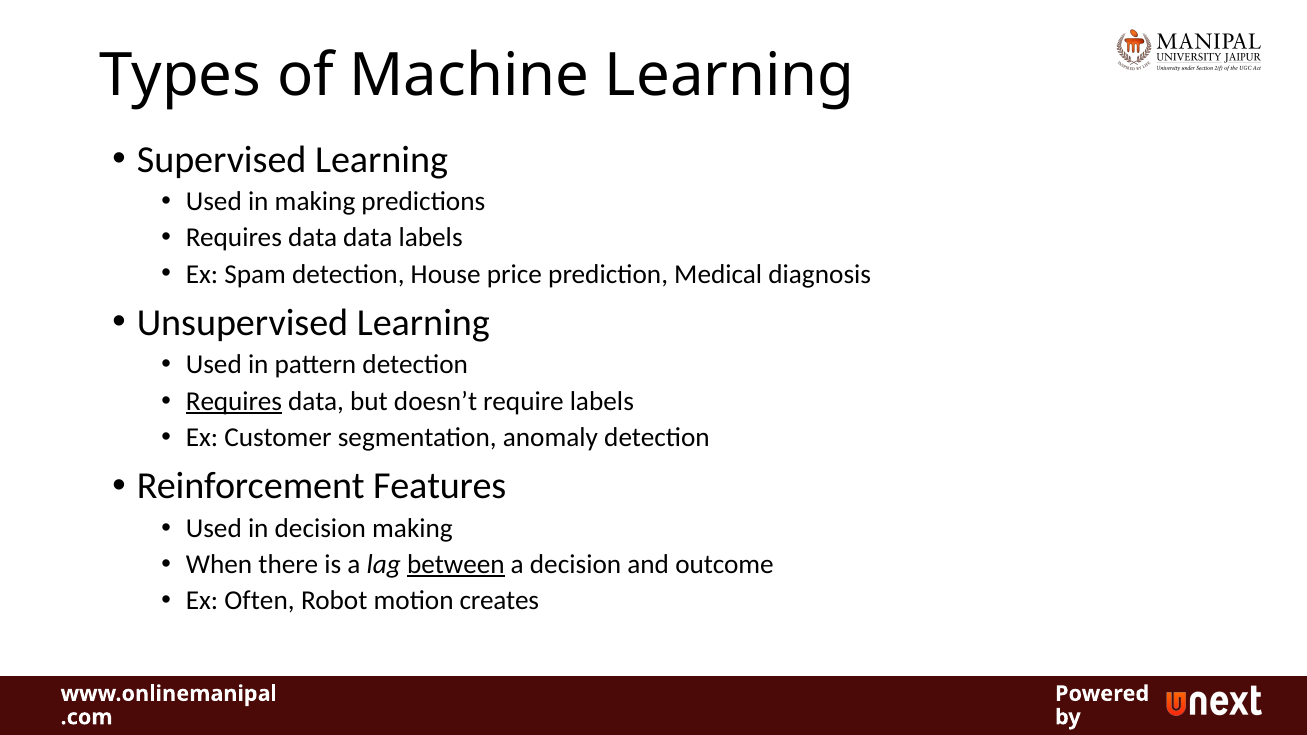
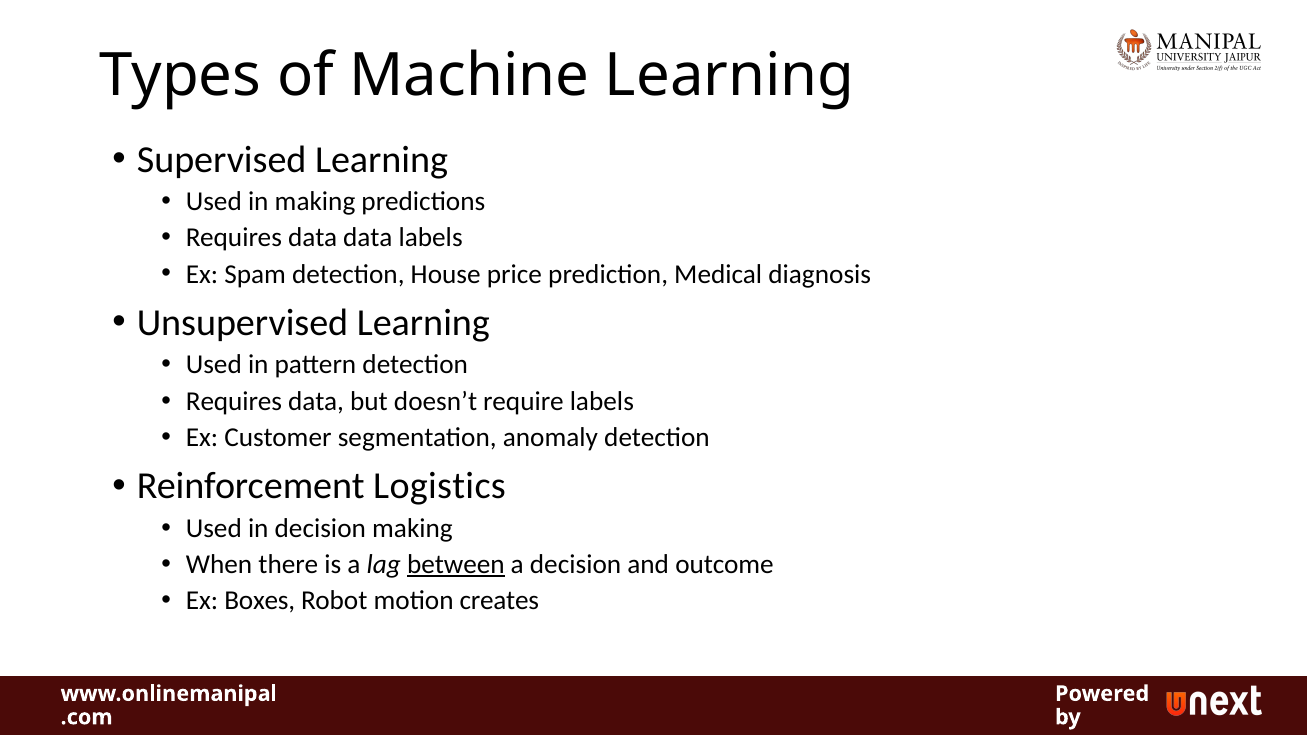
Requires at (234, 401) underline: present -> none
Features: Features -> Logistics
Often: Often -> Boxes
